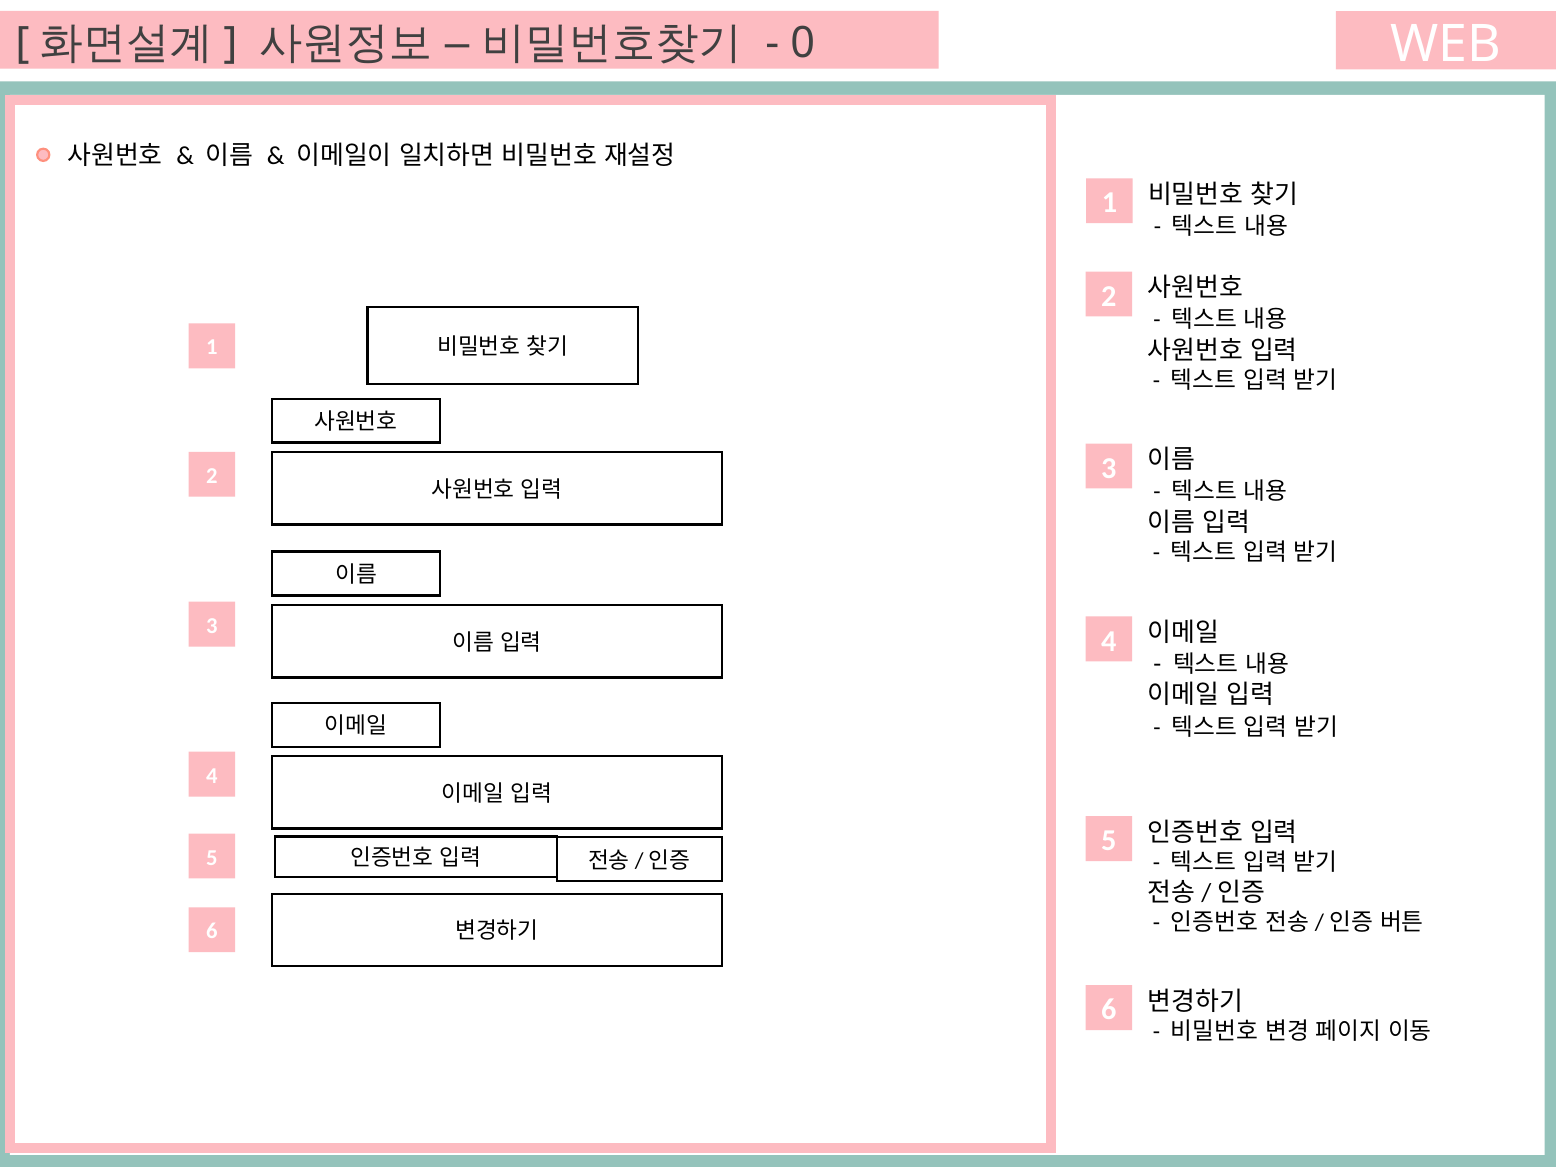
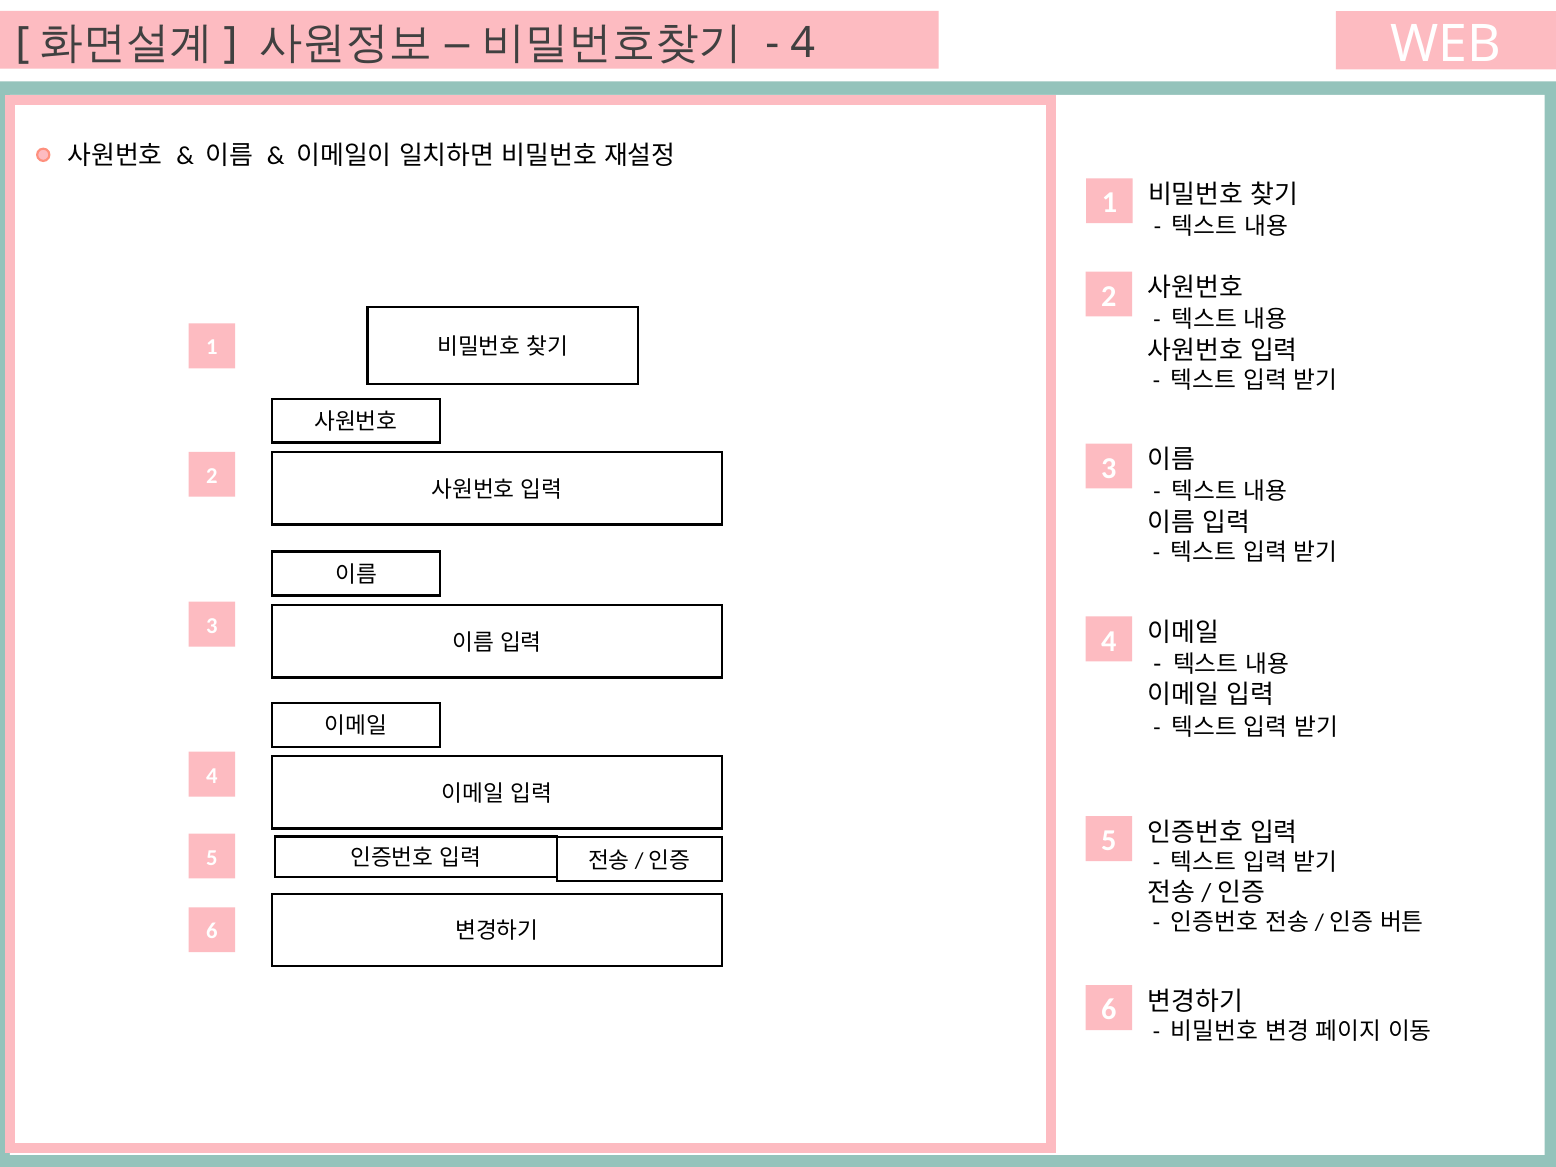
0 at (803, 43): 0 -> 4
